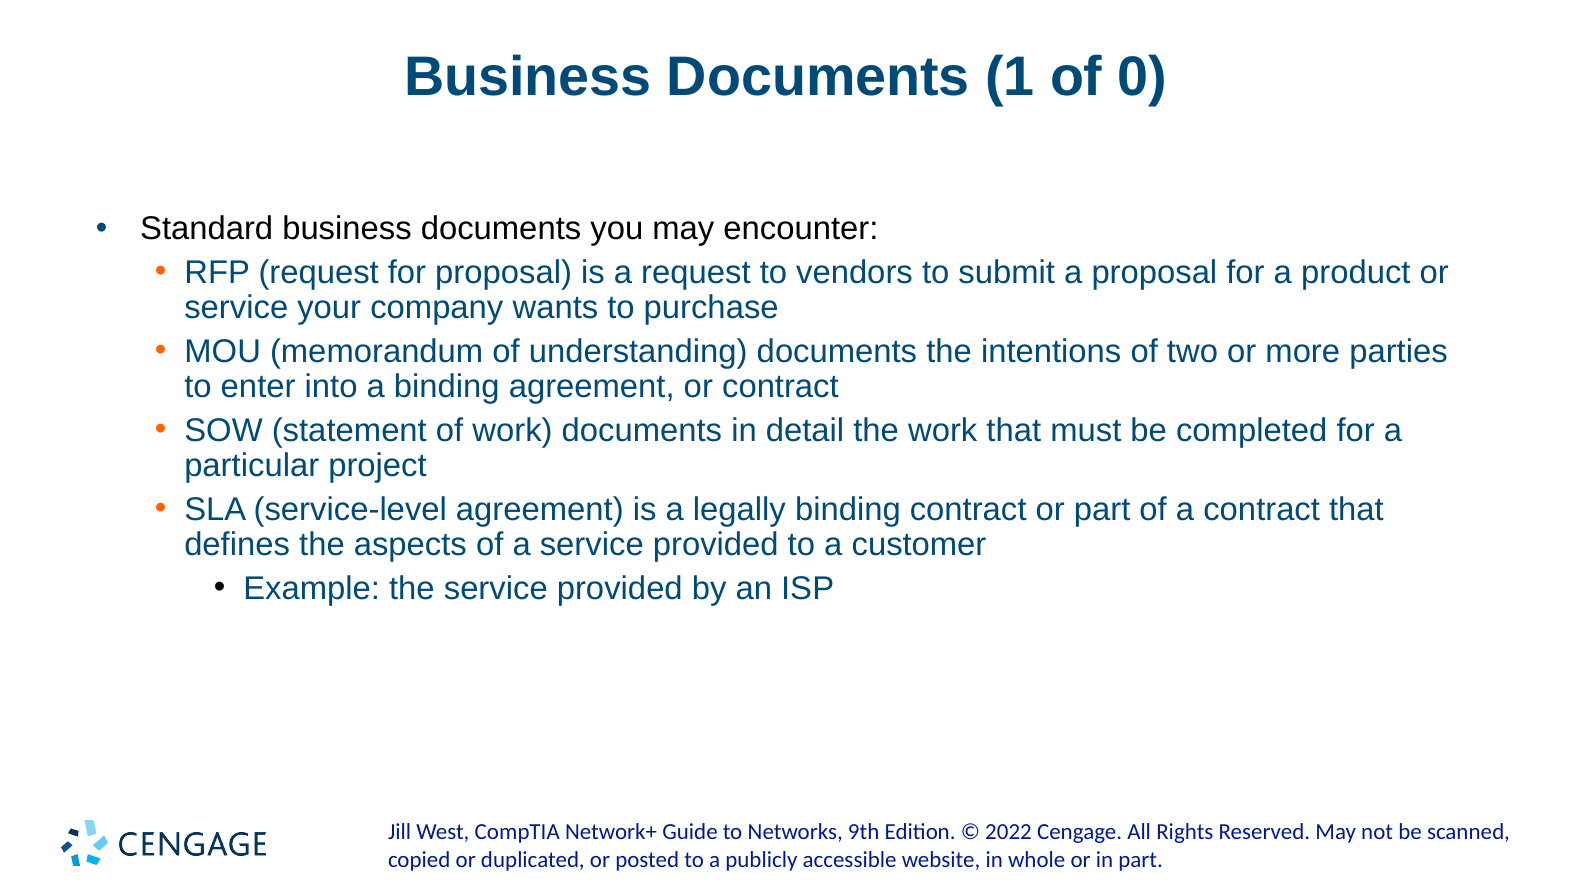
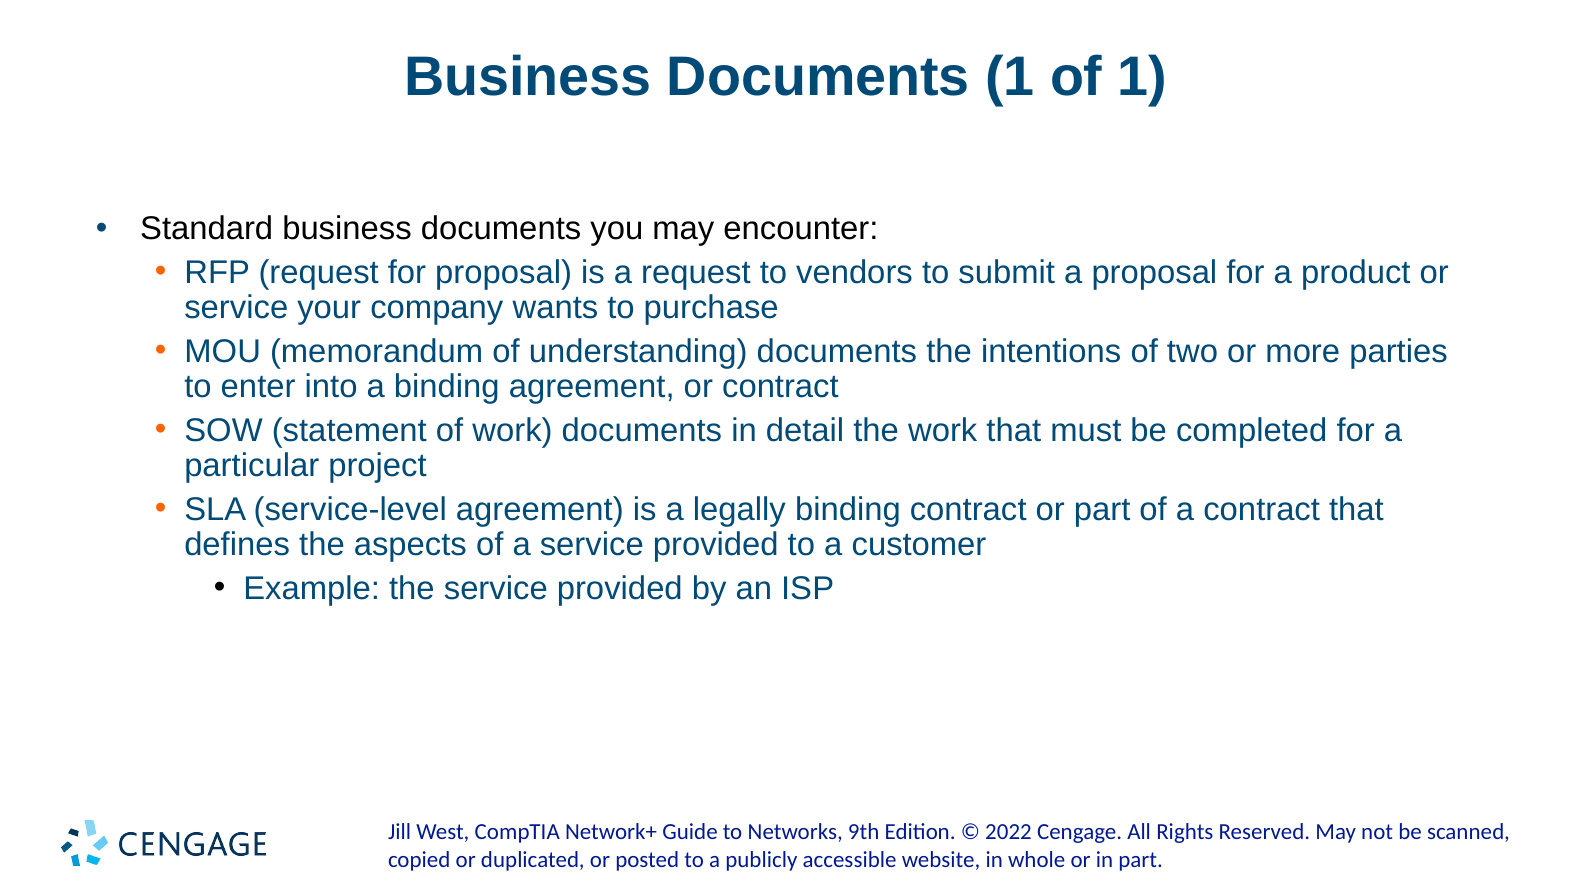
of 0: 0 -> 1
